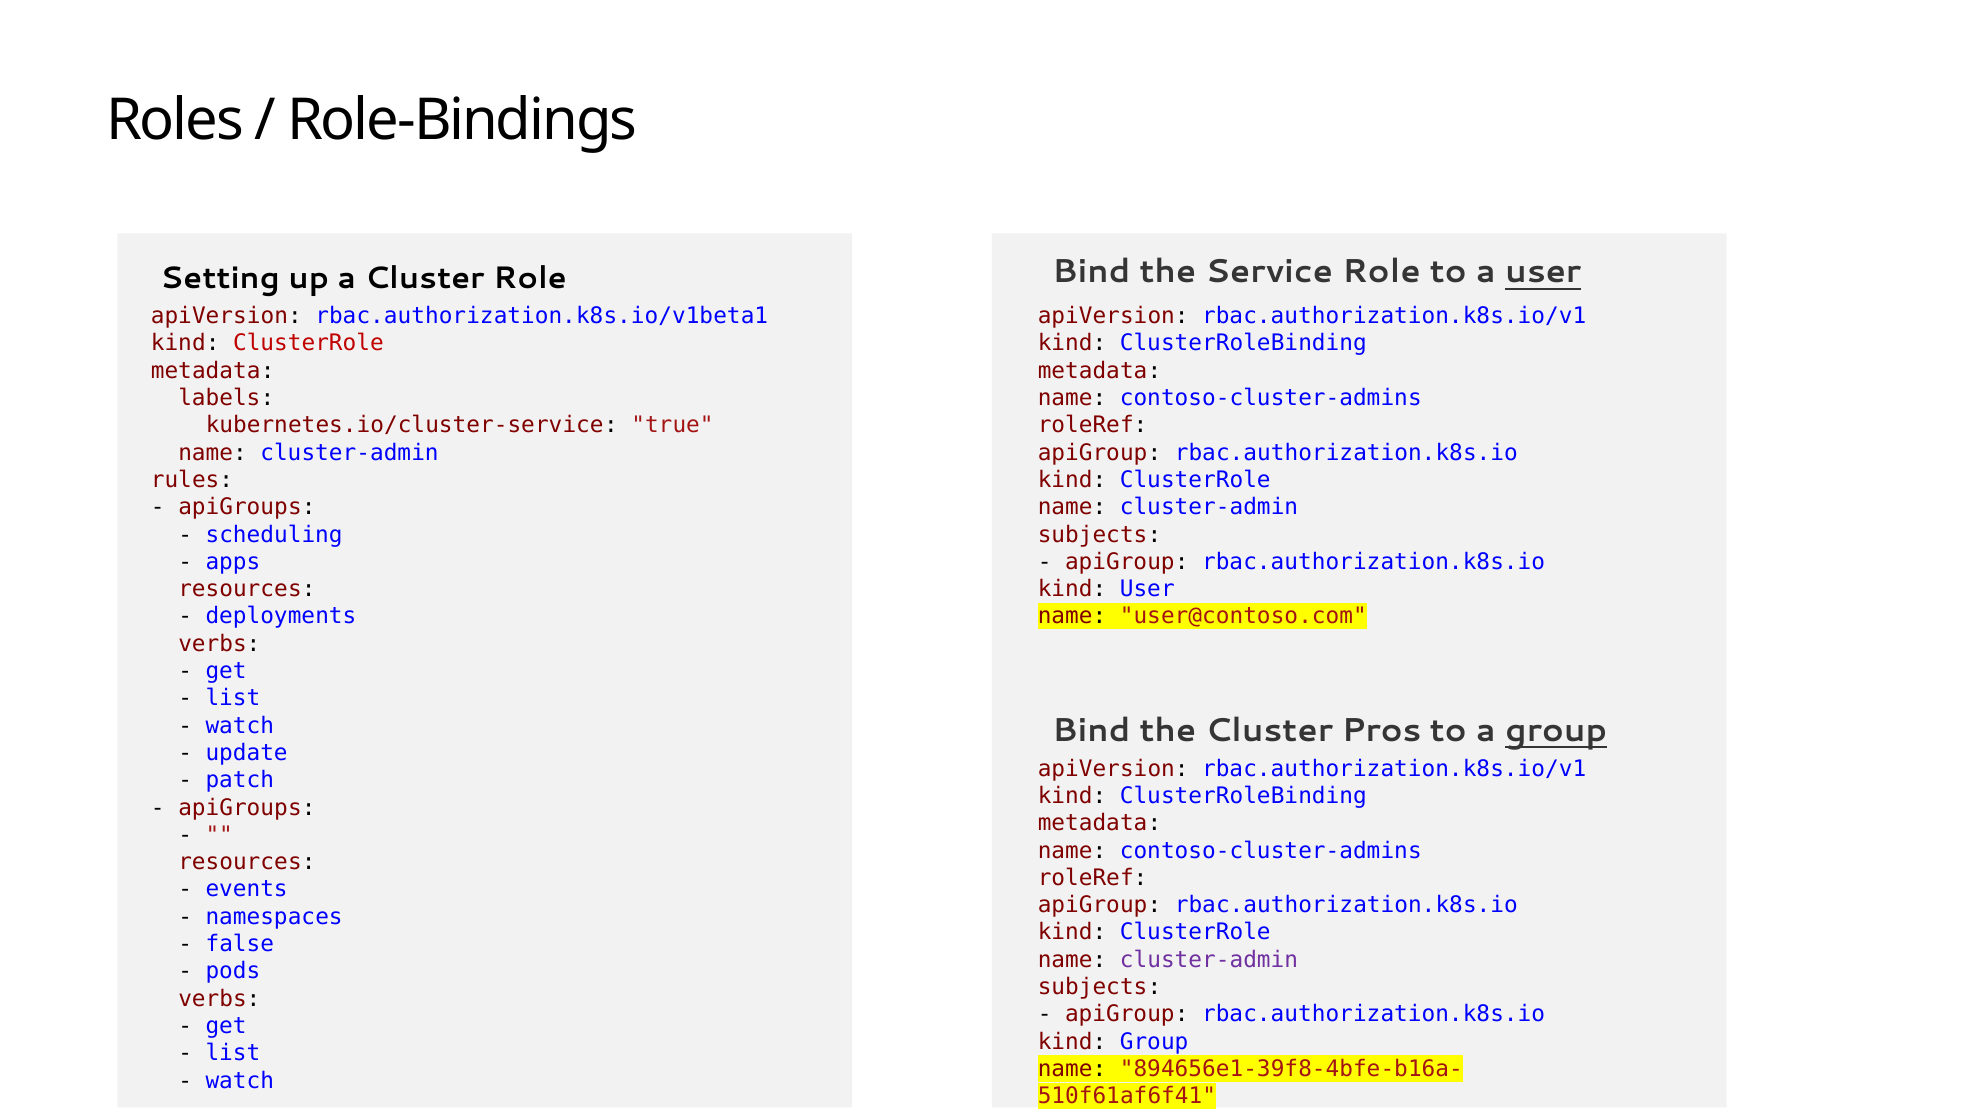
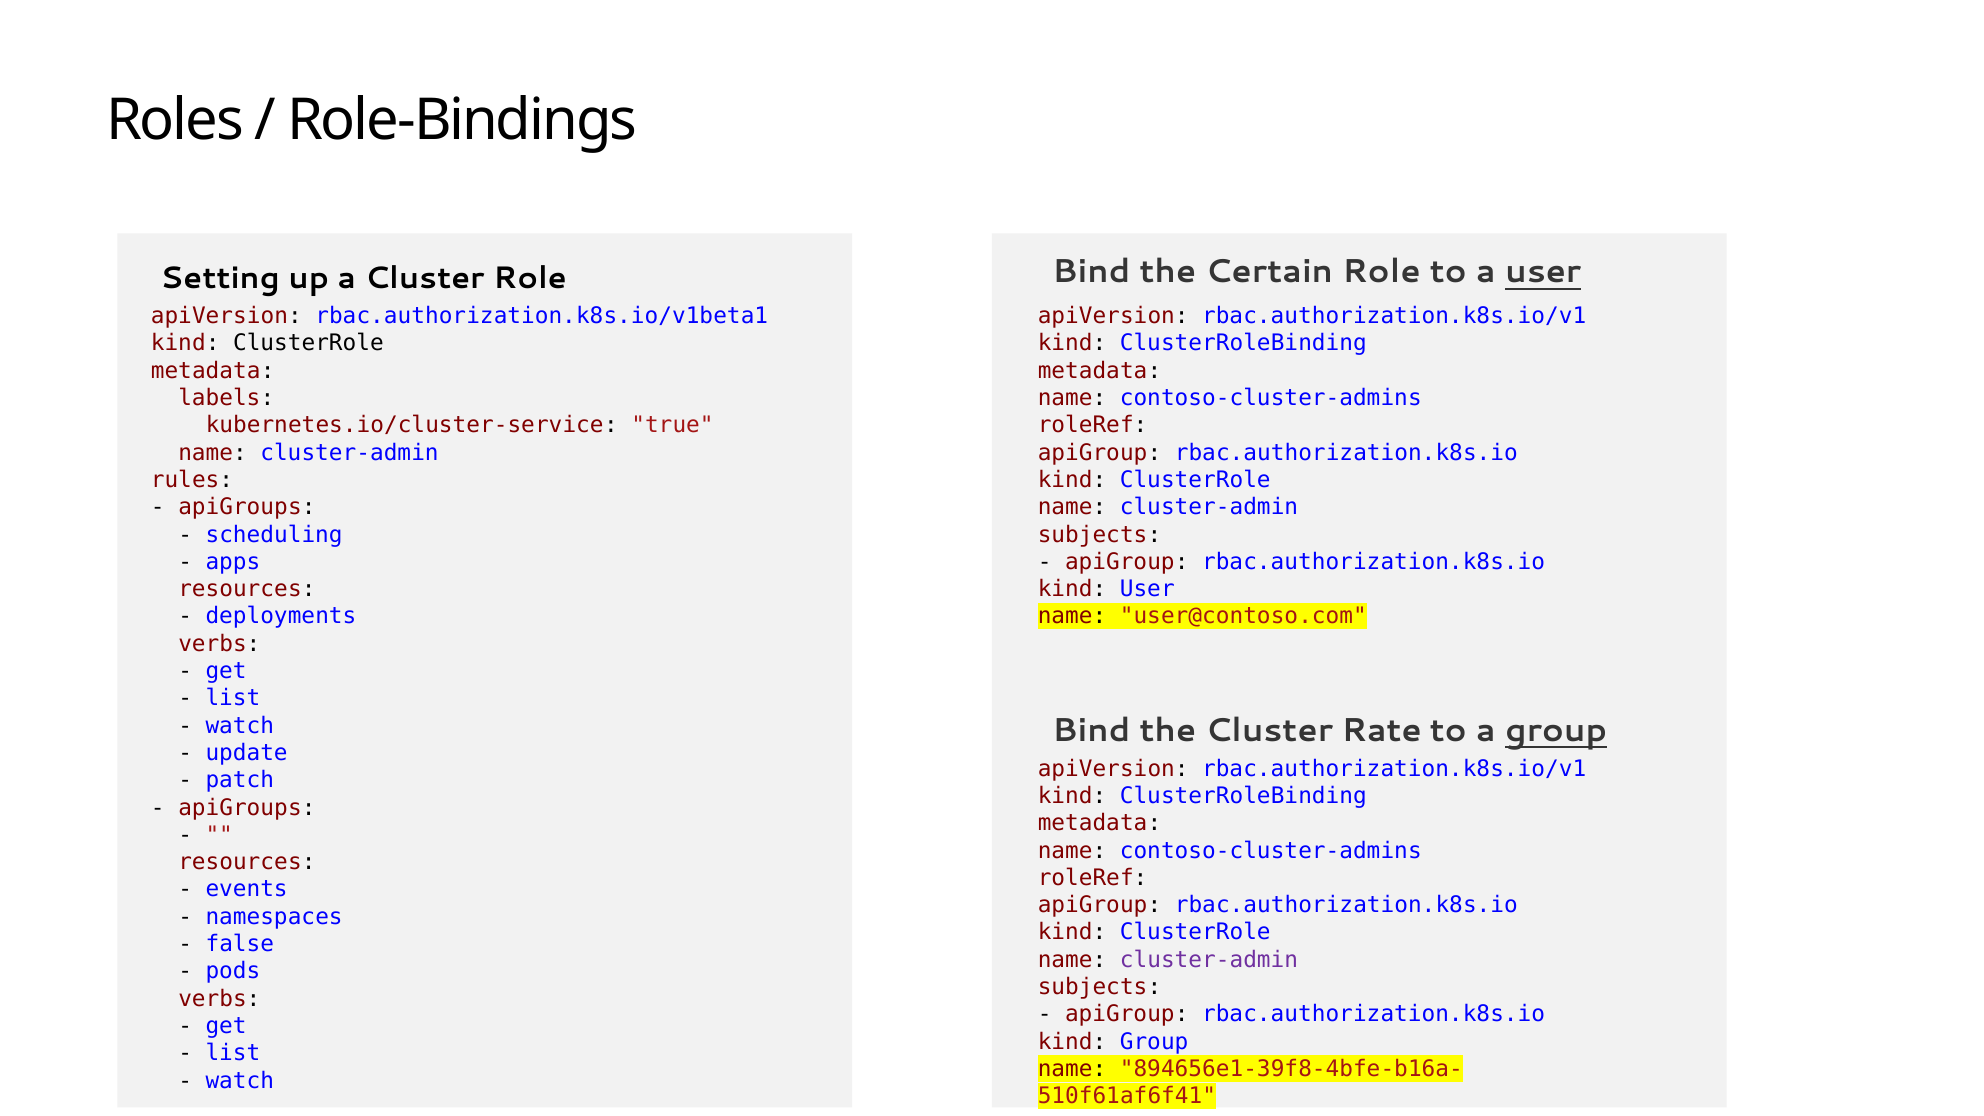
Service: Service -> Certain
ClusterRole at (308, 343) colour: red -> black
Pros: Pros -> Rate
